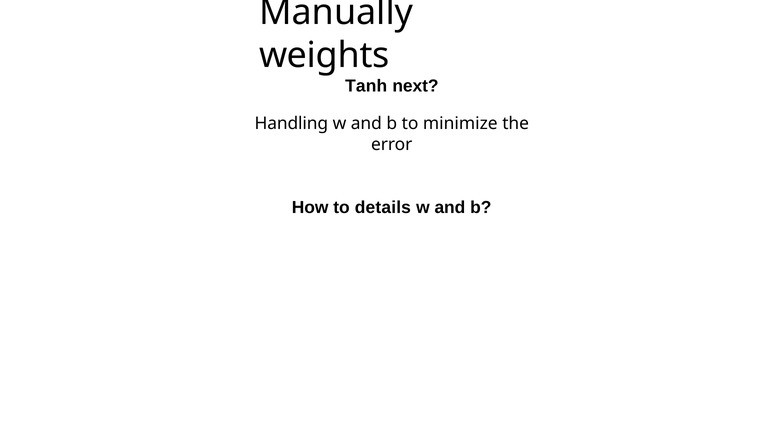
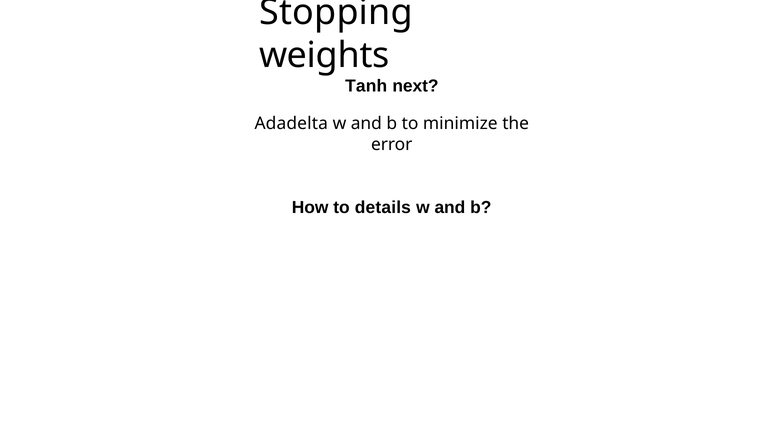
Manually: Manually -> Stopping
Handling: Handling -> Adadelta
